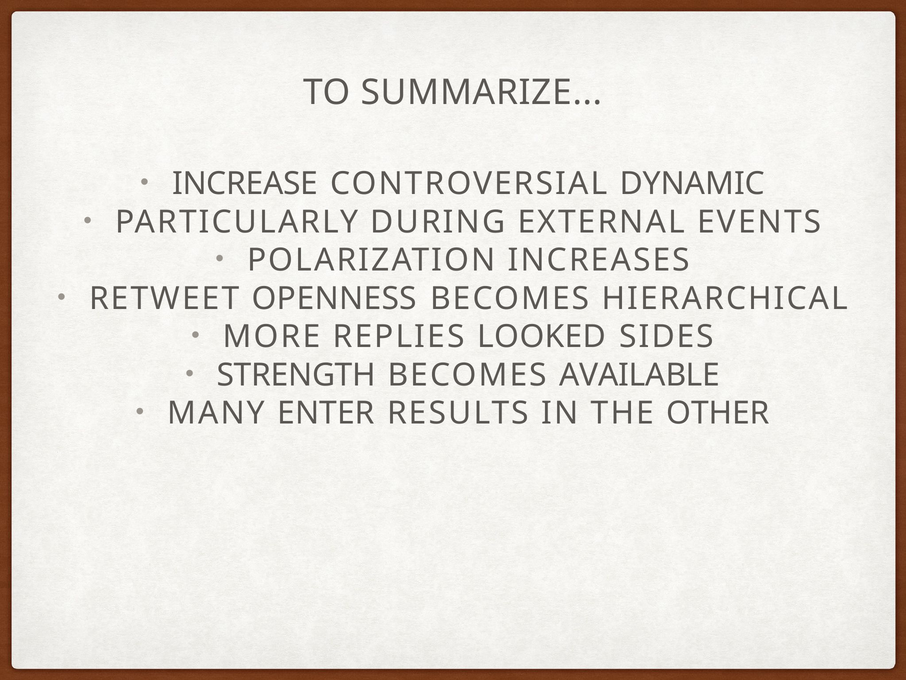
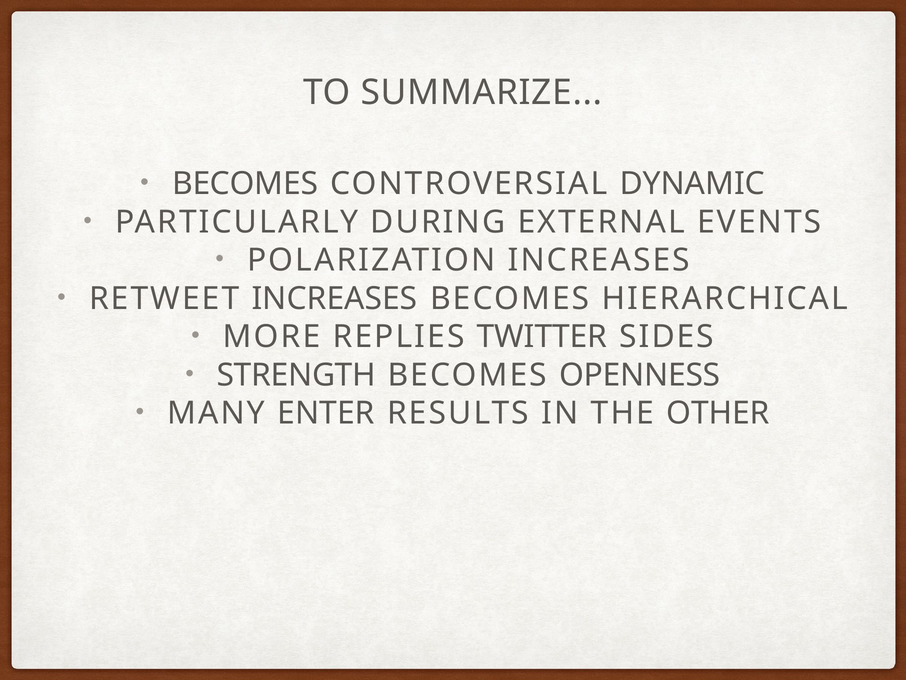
INCREASE at (245, 184): INCREASE -> BECOMES
RETWEET OPENNESS: OPENNESS -> INCREASES
LOOKED: LOOKED -> TWITTER
AVAILABLE: AVAILABLE -> OPENNESS
